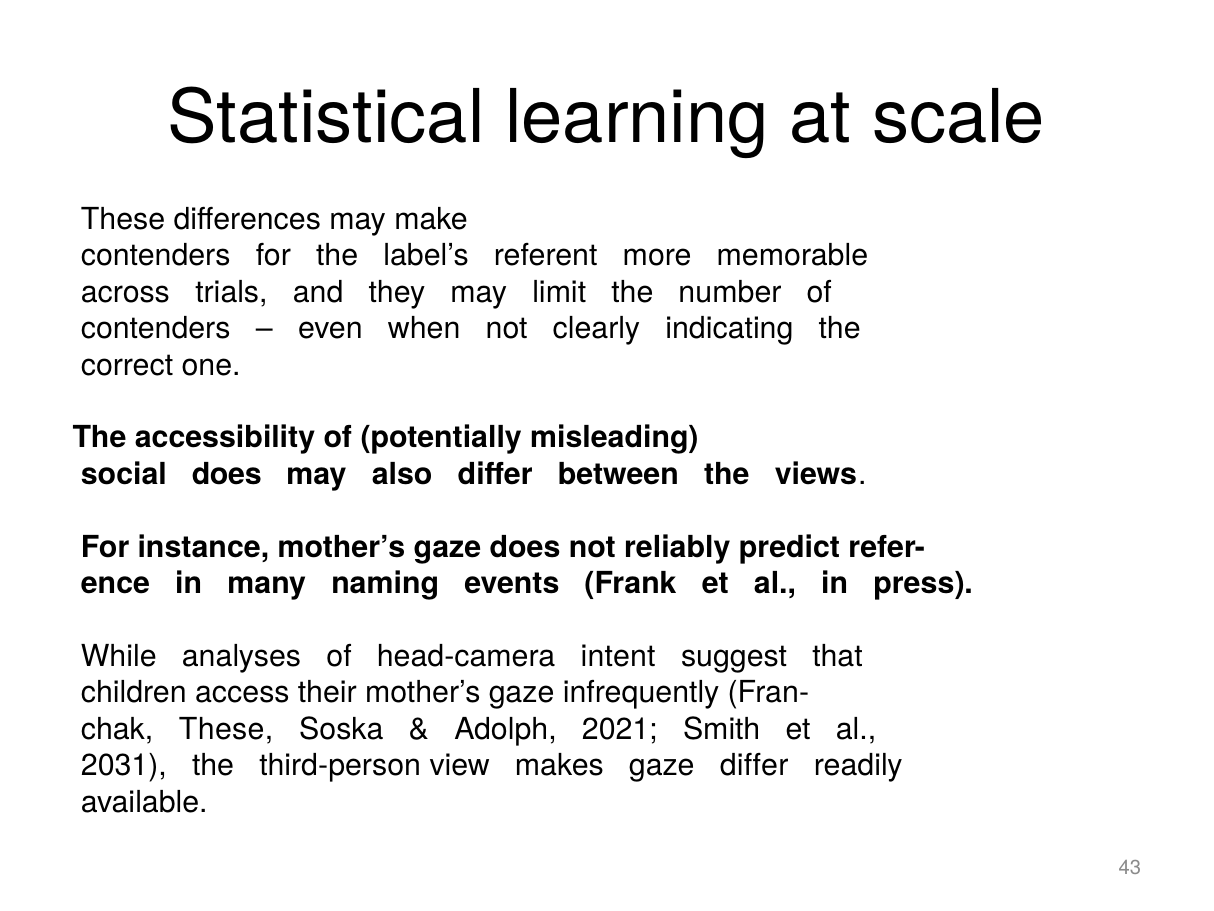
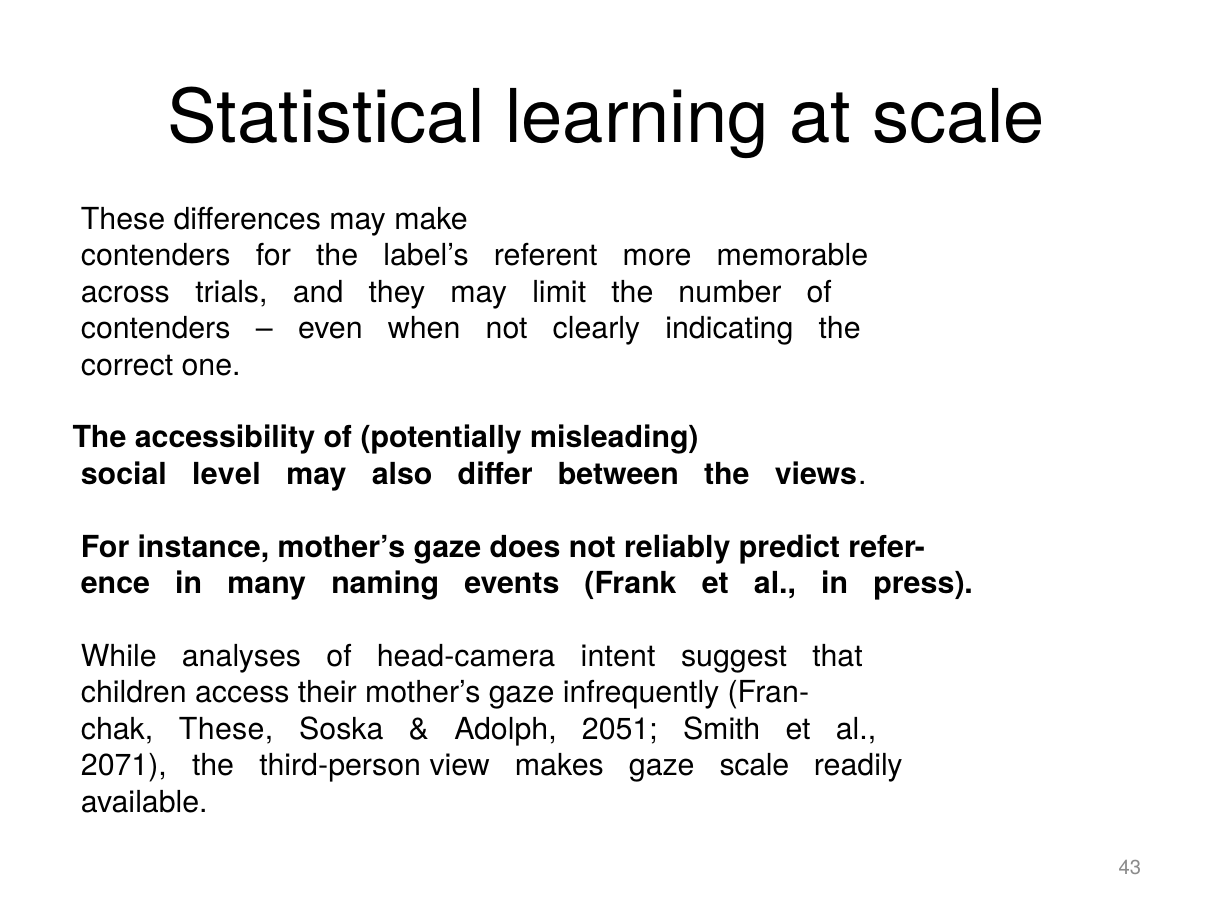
social does: does -> level
2021: 2021 -> 2051
2031: 2031 -> 2071
gaze differ: differ -> scale
